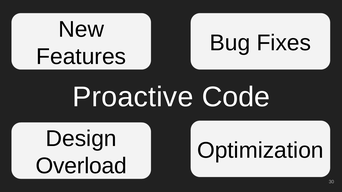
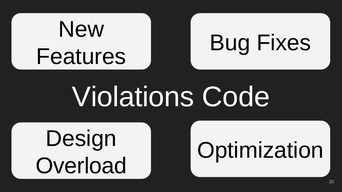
Proactive: Proactive -> Violations
